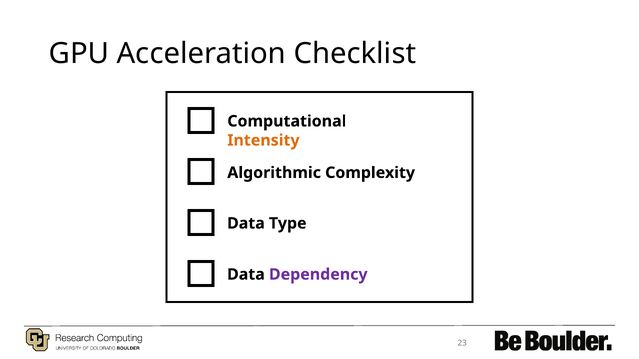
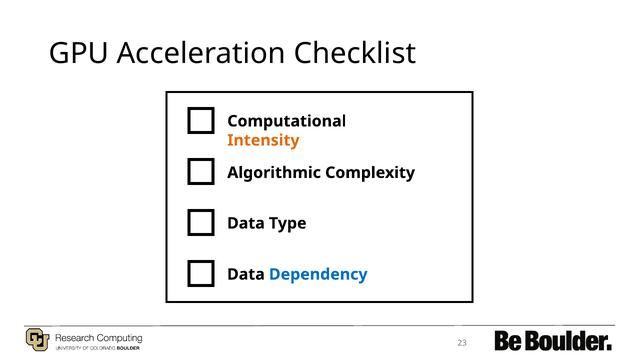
Dependency colour: purple -> blue
